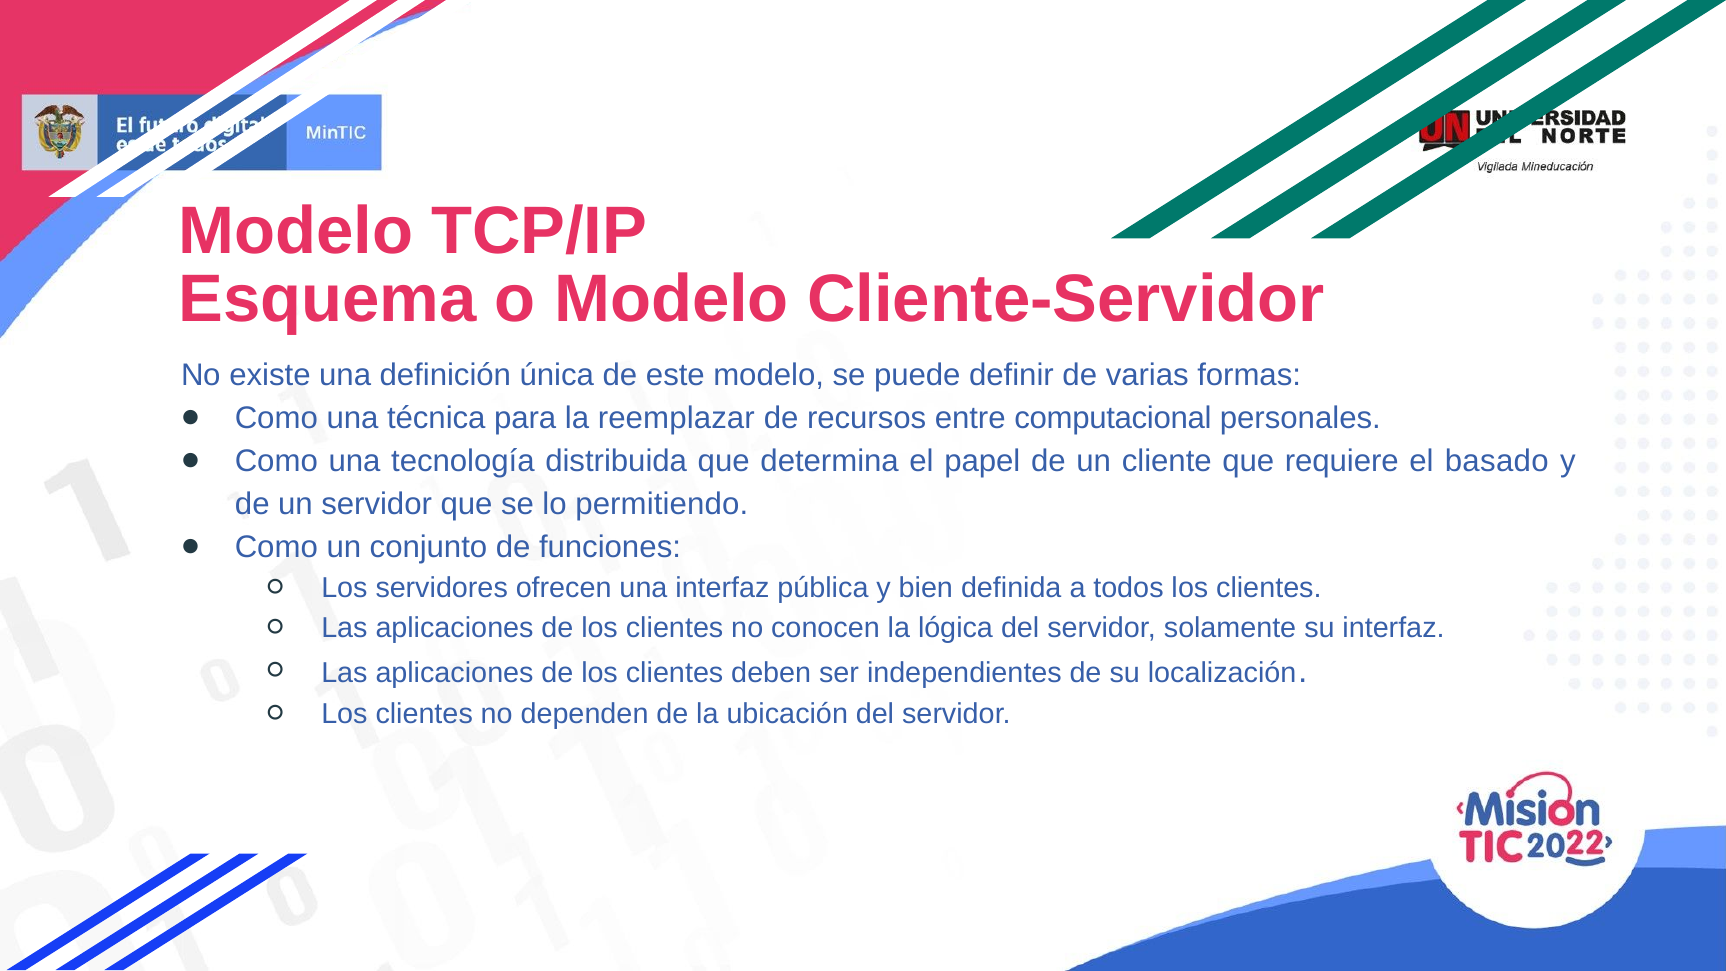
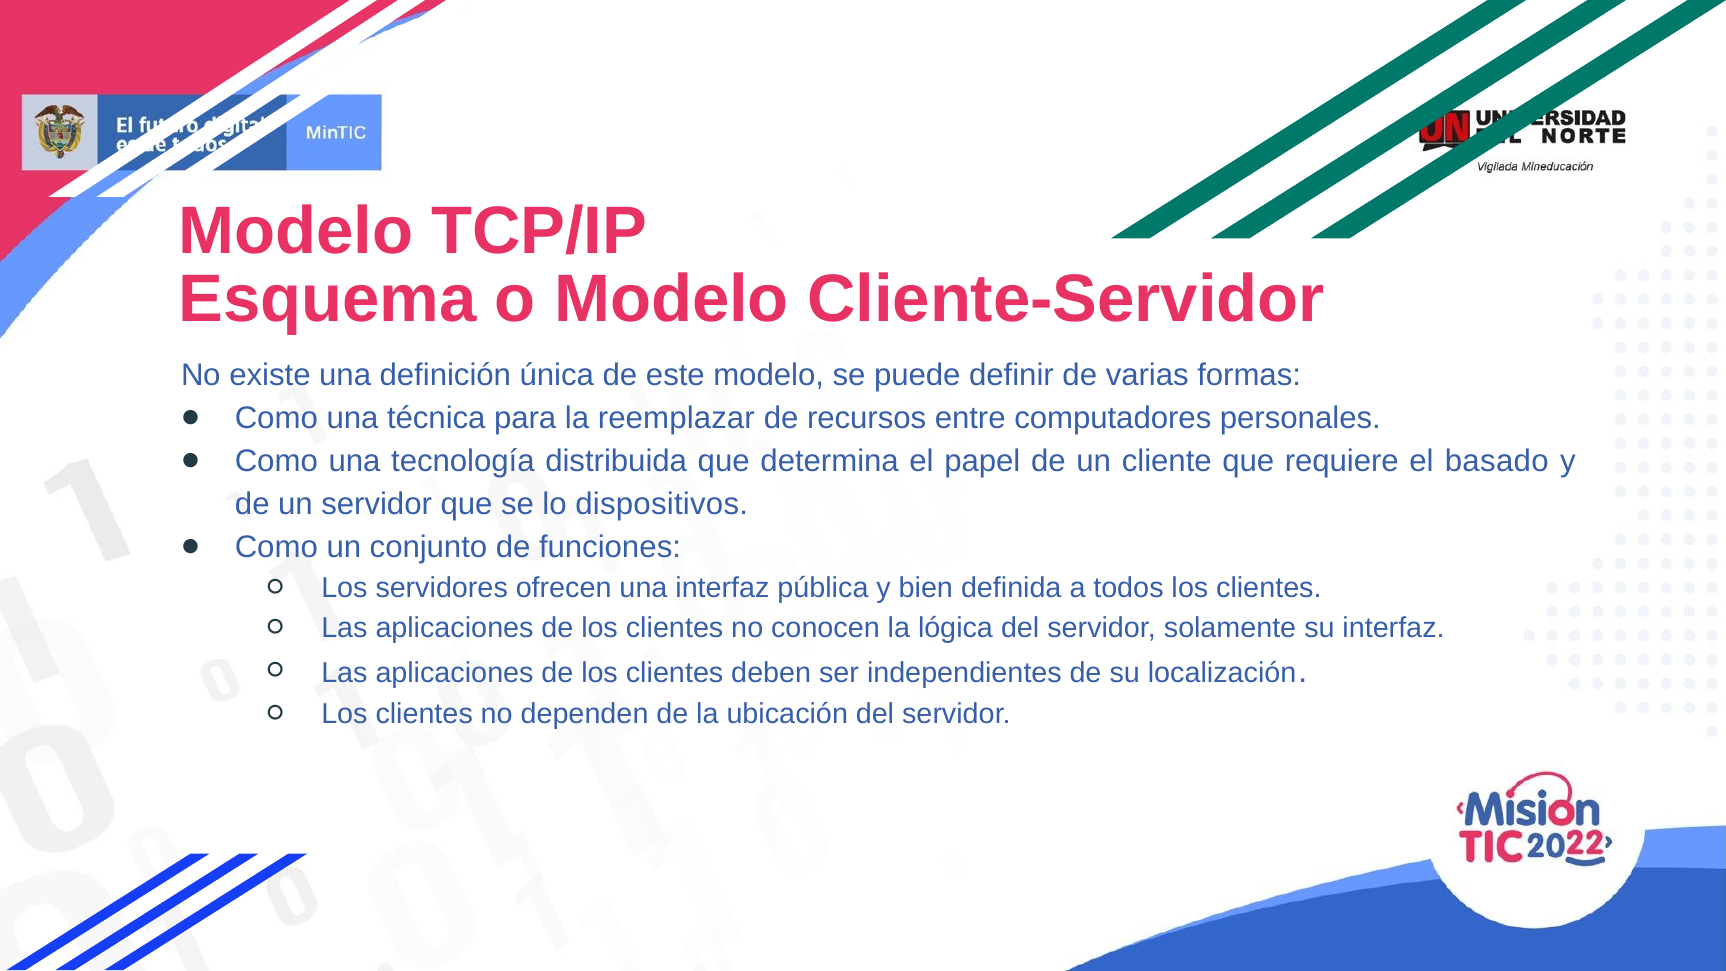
computacional: computacional -> computadores
permitiendo: permitiendo -> dispositivos
